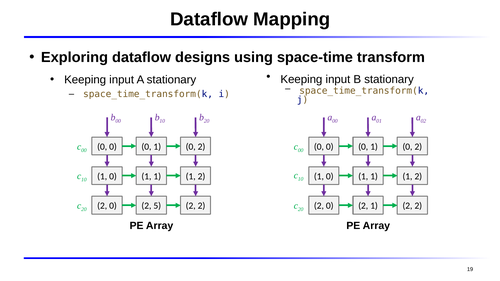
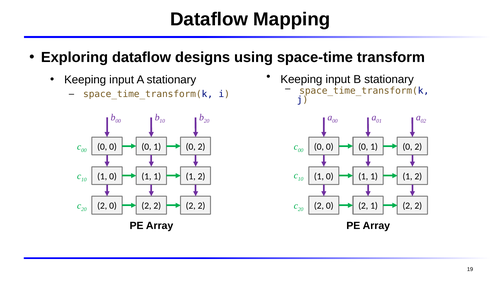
0 2 5: 5 -> 2
